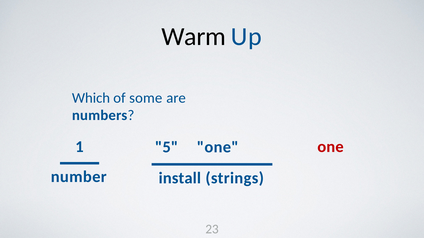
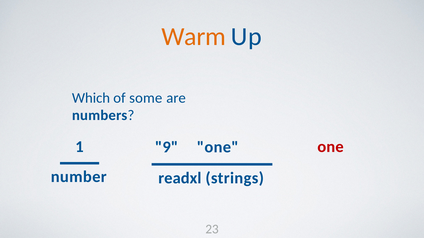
Warm colour: black -> orange
5: 5 -> 9
install: install -> readxl
